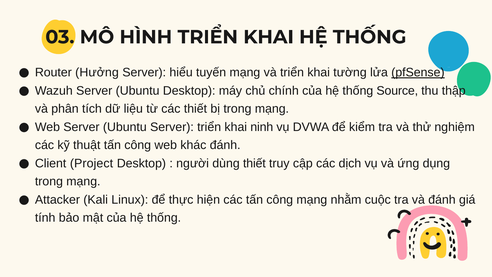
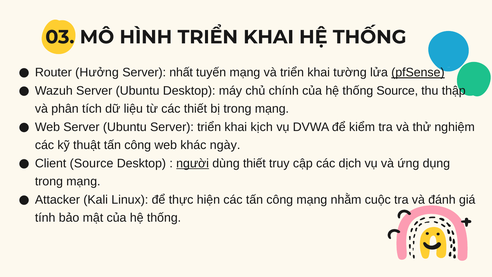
hiểu: hiểu -> nhất
ninh: ninh -> kịch
khác đánh: đánh -> ngày
Client Project: Project -> Source
người underline: none -> present
